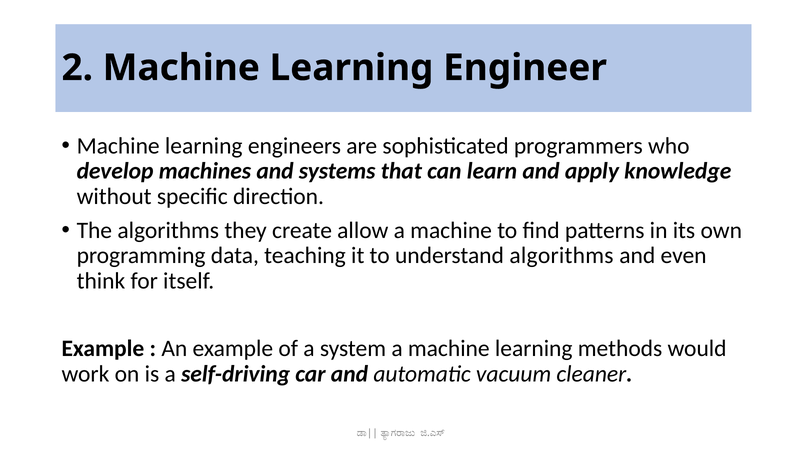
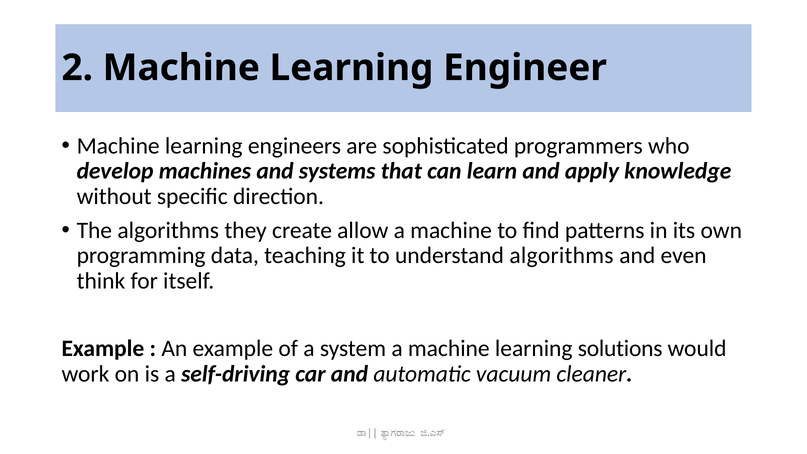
methods: methods -> solutions
